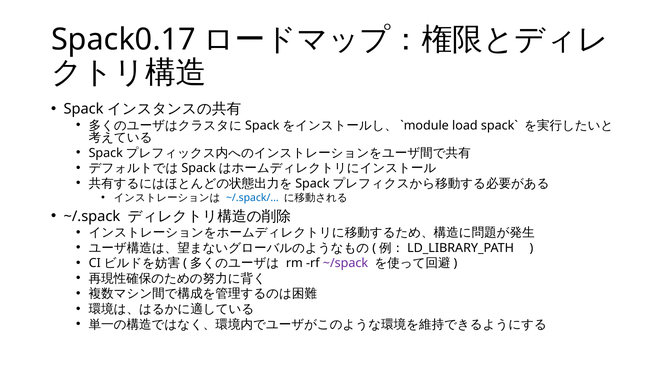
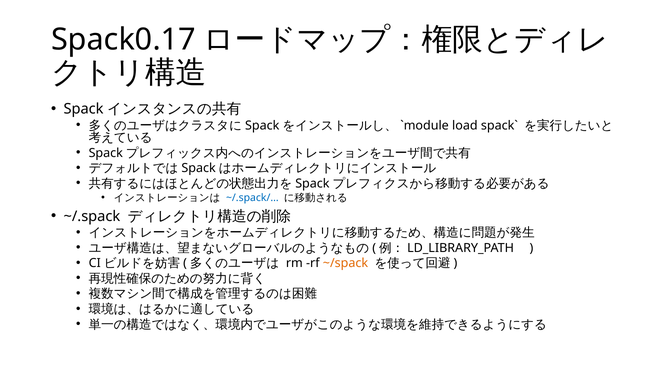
~/spack colour: purple -> orange
